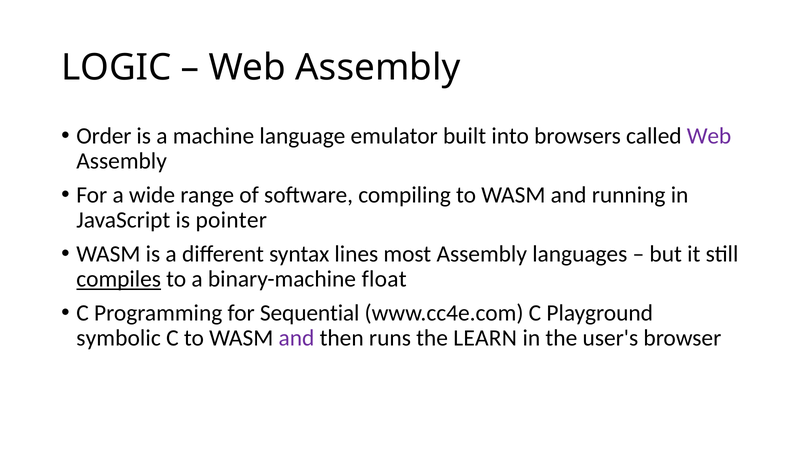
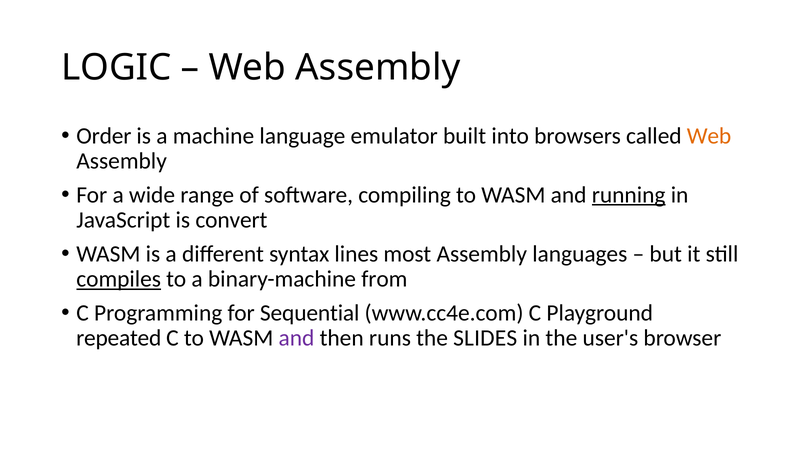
Web at (709, 136) colour: purple -> orange
running underline: none -> present
pointer: pointer -> convert
float: float -> from
symbolic: symbolic -> repeated
LEARN: LEARN -> SLIDES
